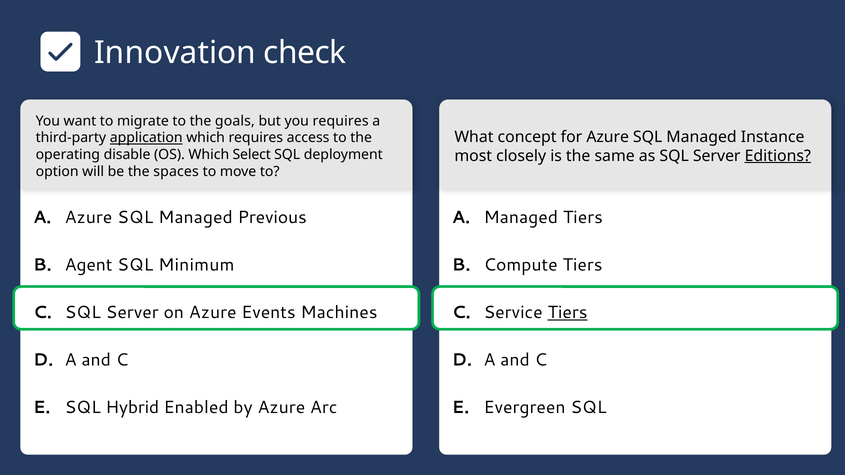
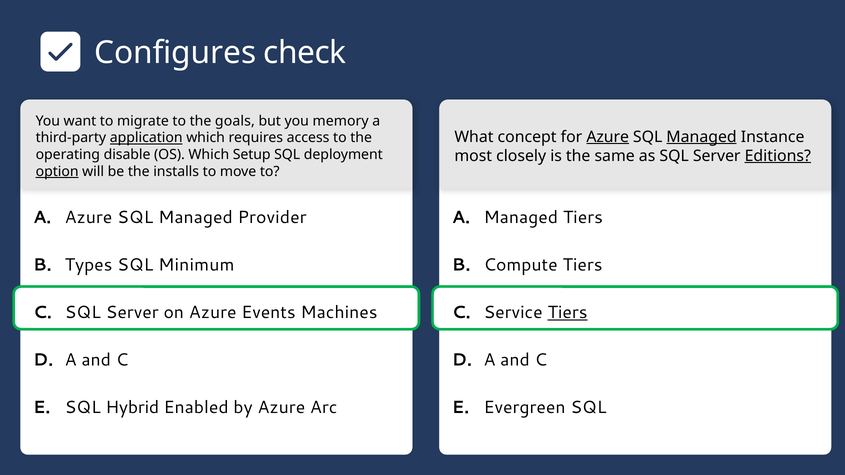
Innovation: Innovation -> Configures
you requires: requires -> memory
Azure at (608, 137) underline: none -> present
Managed at (702, 137) underline: none -> present
Select: Select -> Setup
option underline: none -> present
spaces: spaces -> installs
Previous: Previous -> Provider
Agent: Agent -> Types
